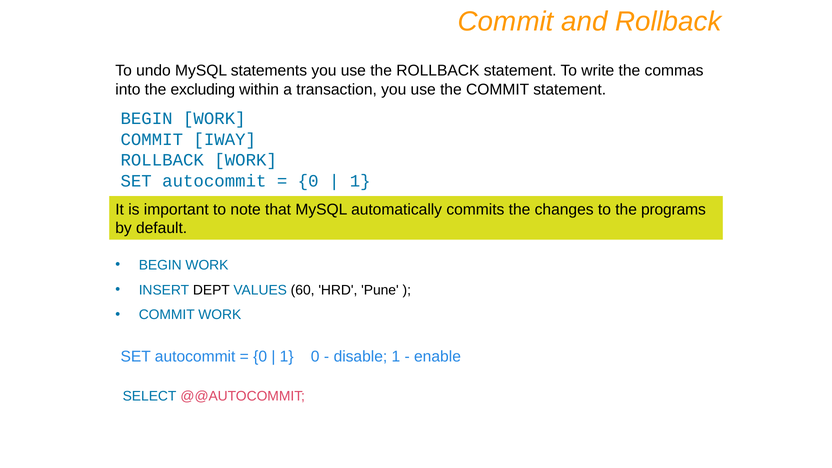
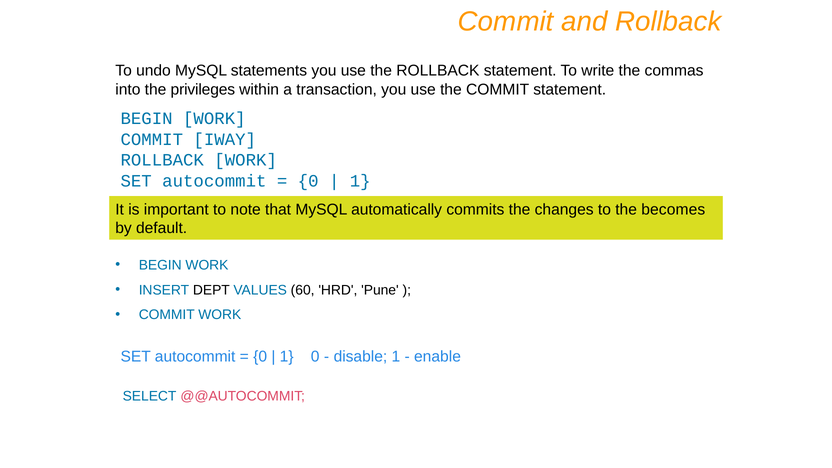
excluding: excluding -> privileges
programs: programs -> becomes
